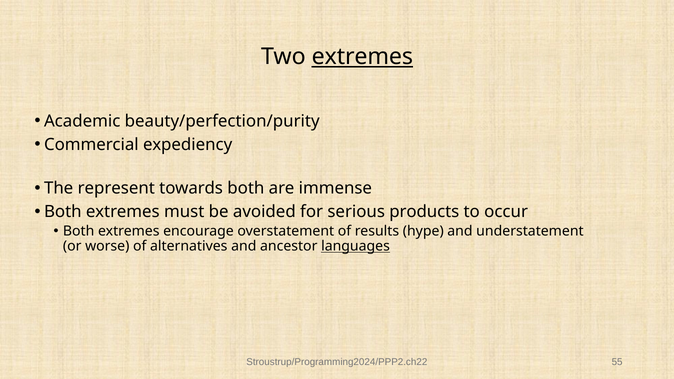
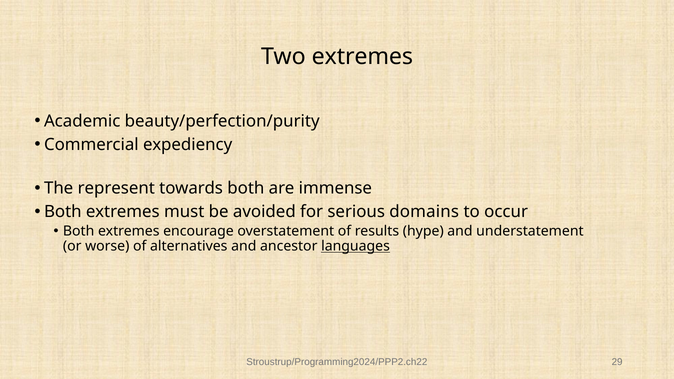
extremes at (362, 57) underline: present -> none
products: products -> domains
55: 55 -> 29
